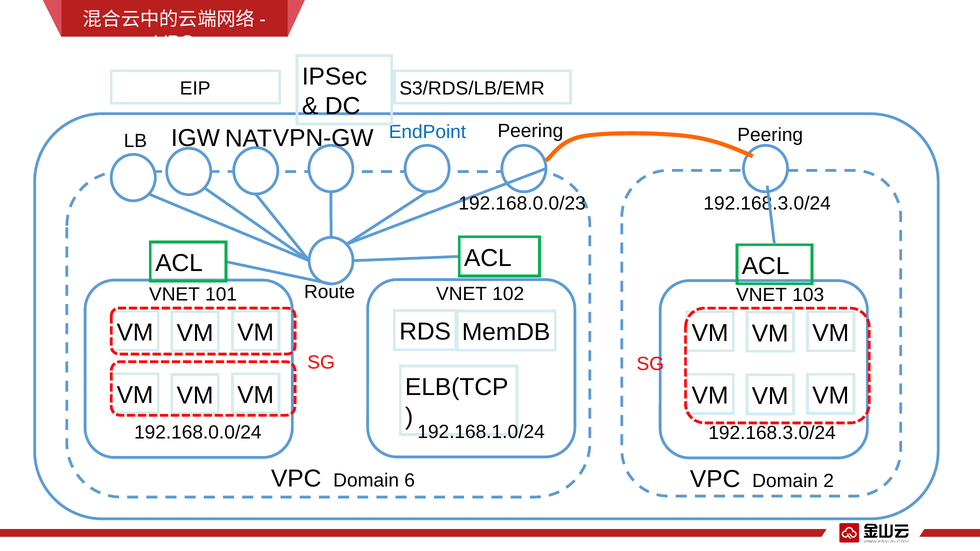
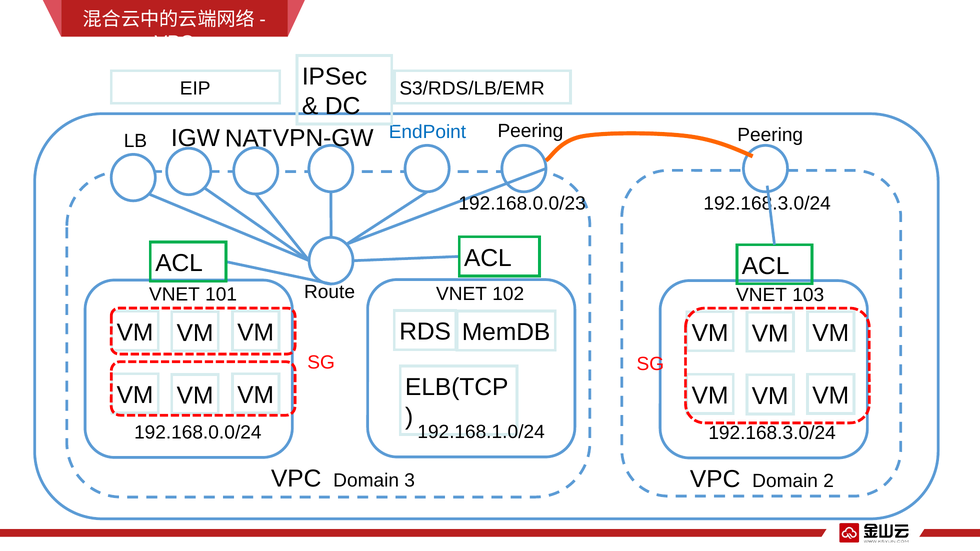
6: 6 -> 3
